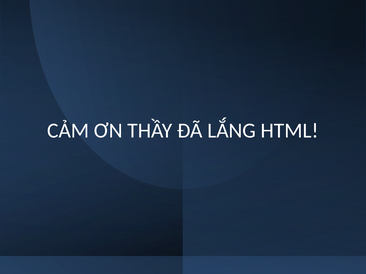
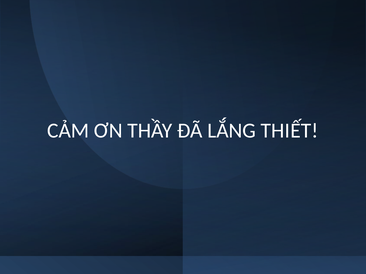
HTML: HTML -> THIẾT
